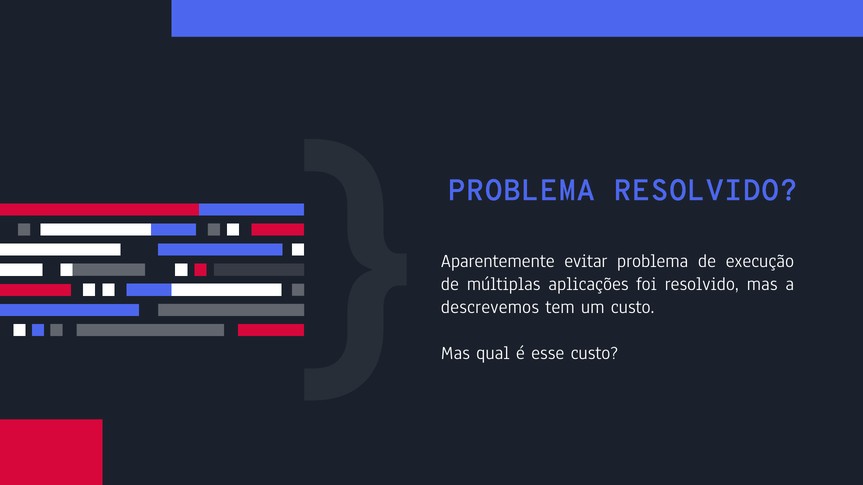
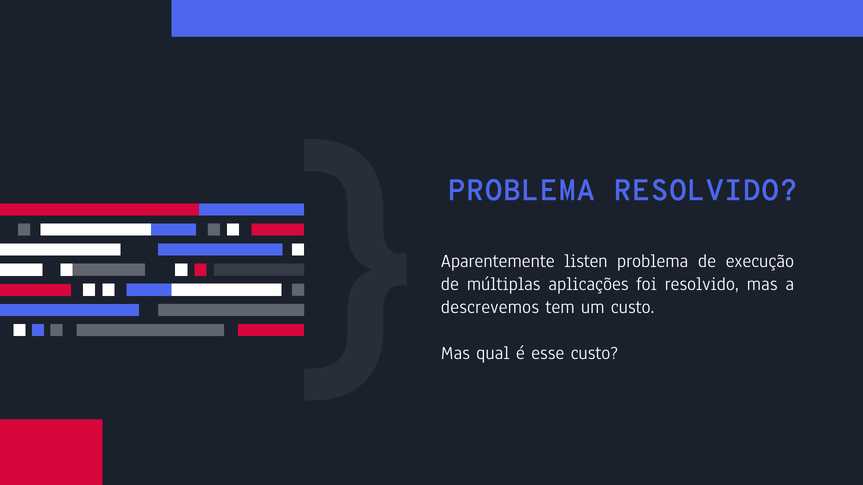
evitar: evitar -> listen
